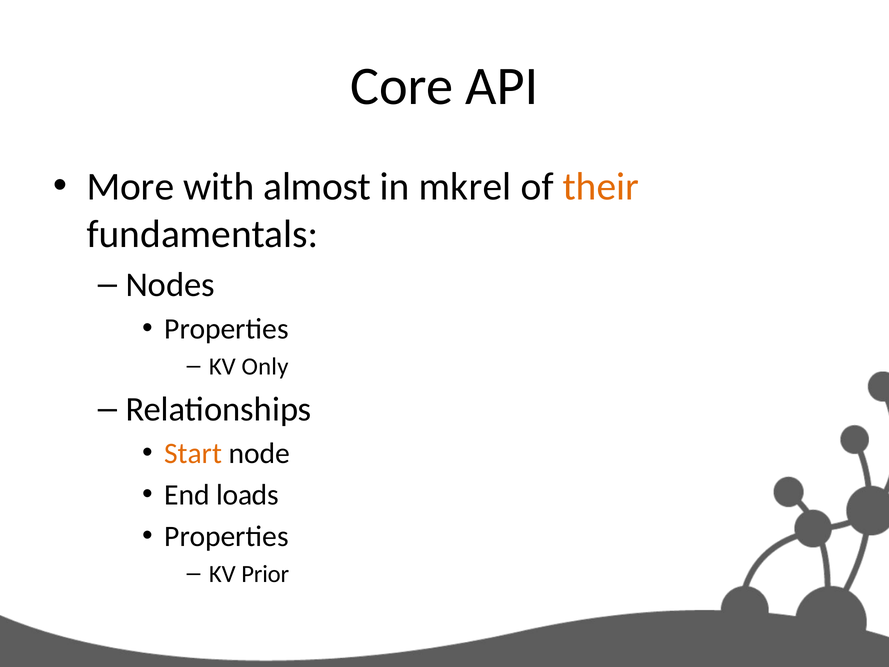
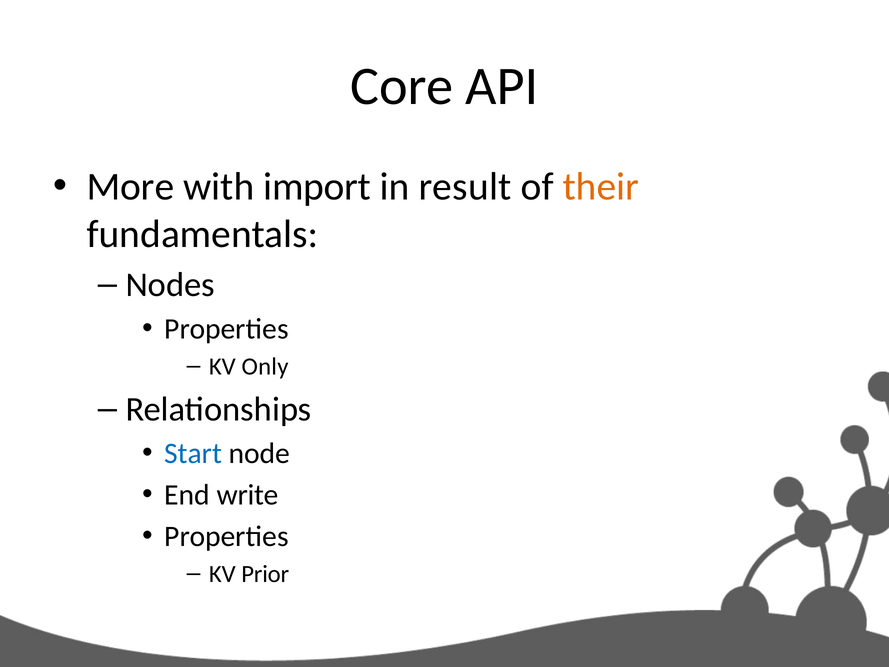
almost: almost -> import
mkrel: mkrel -> result
Start colour: orange -> blue
loads: loads -> write
